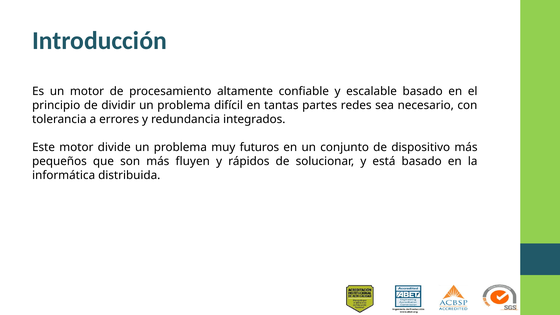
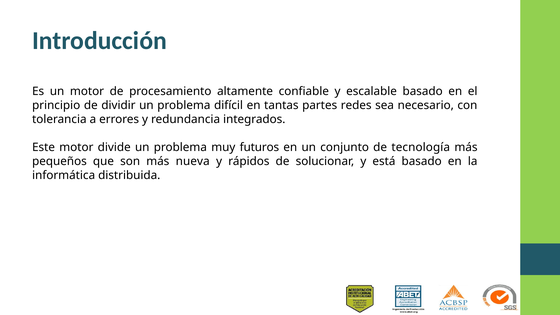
dispositivo: dispositivo -> tecnología
fluyen: fluyen -> nueva
